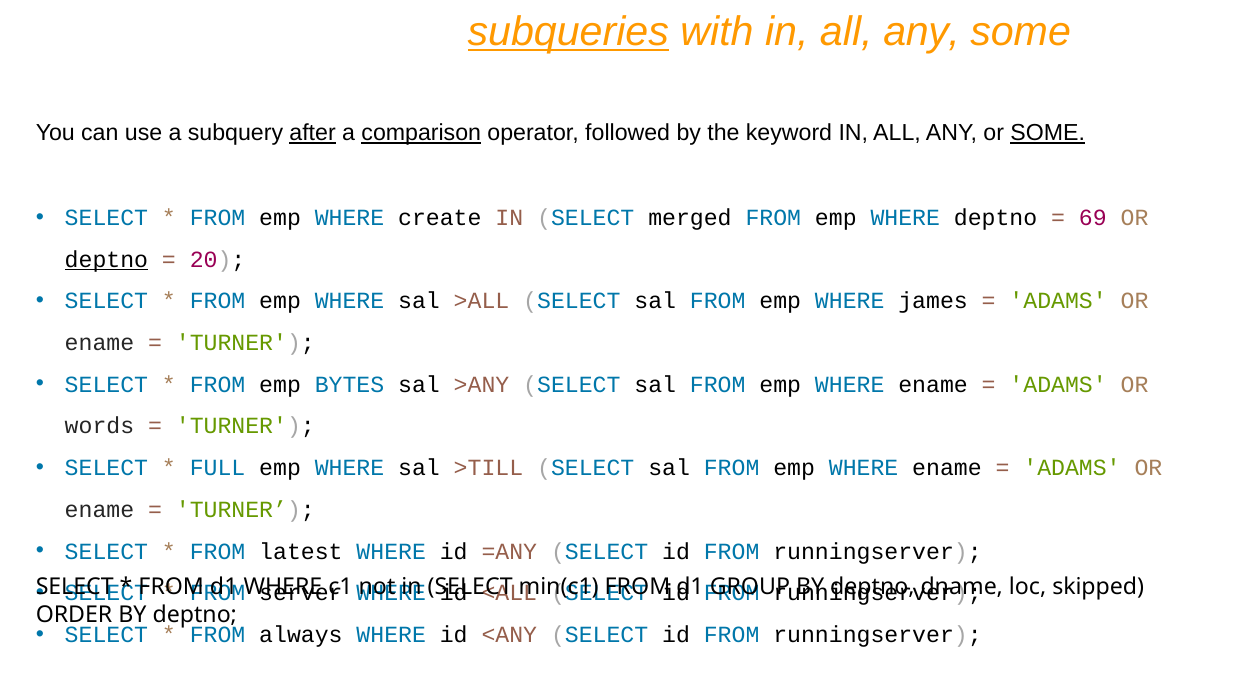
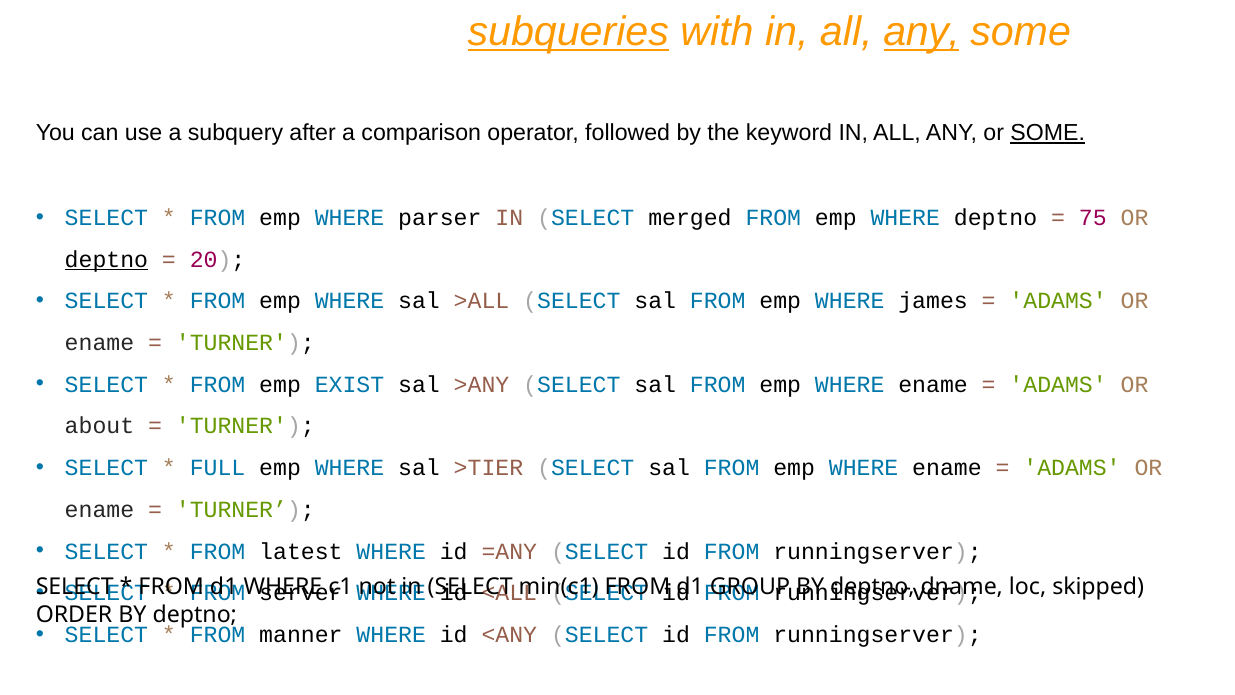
any at (922, 32) underline: none -> present
after underline: present -> none
comparison underline: present -> none
create: create -> parser
69: 69 -> 75
BYTES: BYTES -> EXIST
words: words -> about
>TILL: >TILL -> >TIER
always: always -> manner
